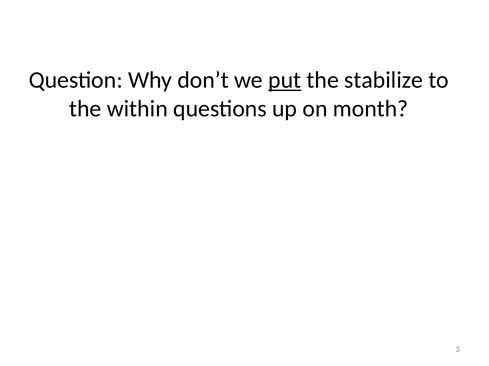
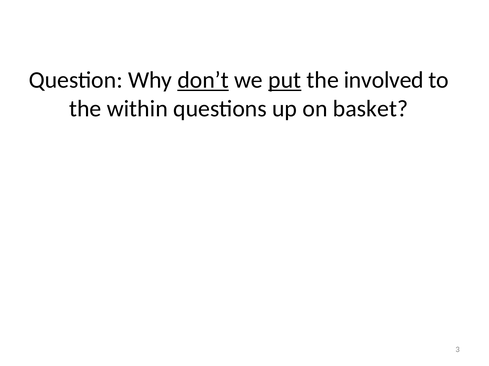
don’t underline: none -> present
stabilize: stabilize -> involved
month: month -> basket
